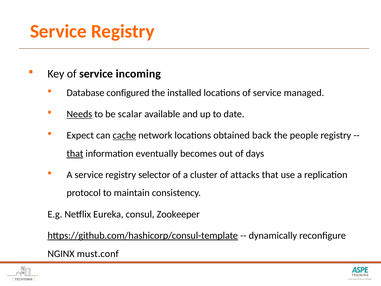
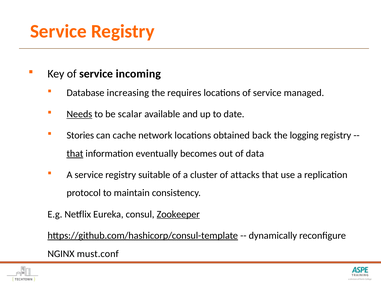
configured: configured -> increasing
installed: installed -> requires
Expect: Expect -> Stories
cache underline: present -> none
people: people -> logging
days: days -> data
selector: selector -> suitable
Zookeeper underline: none -> present
